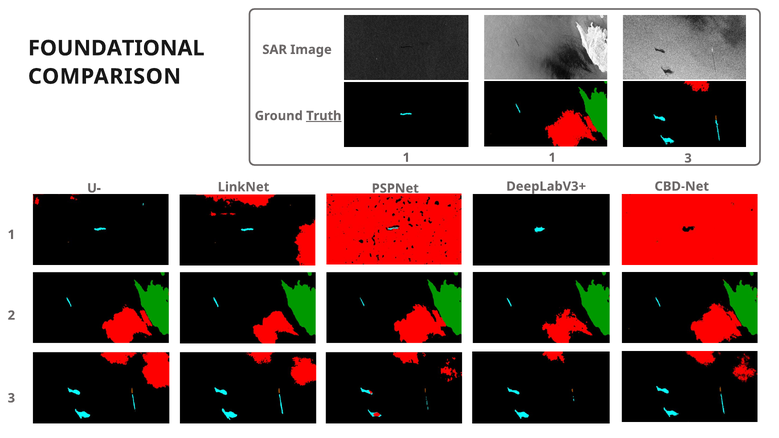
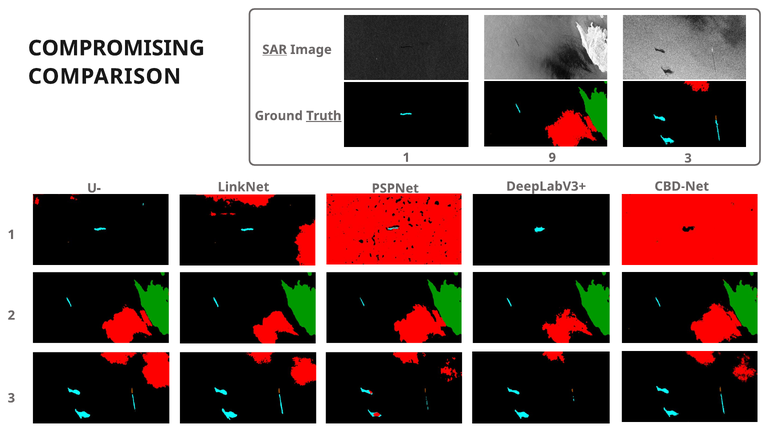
FOUNDATIONAL: FOUNDATIONAL -> COMPROMISING
SAR underline: none -> present
1 1: 1 -> 9
